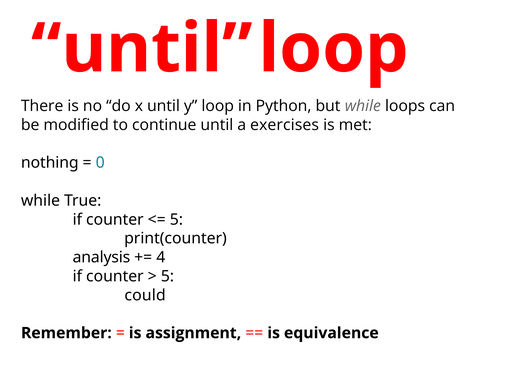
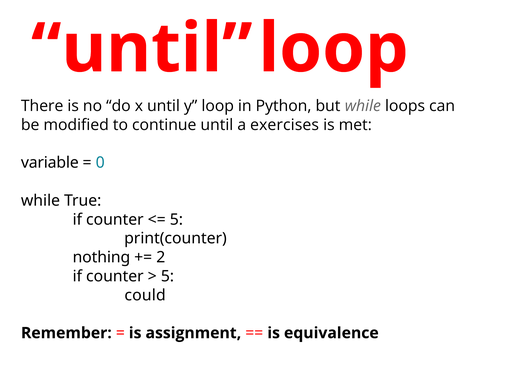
nothing: nothing -> variable
analysis: analysis -> nothing
4: 4 -> 2
